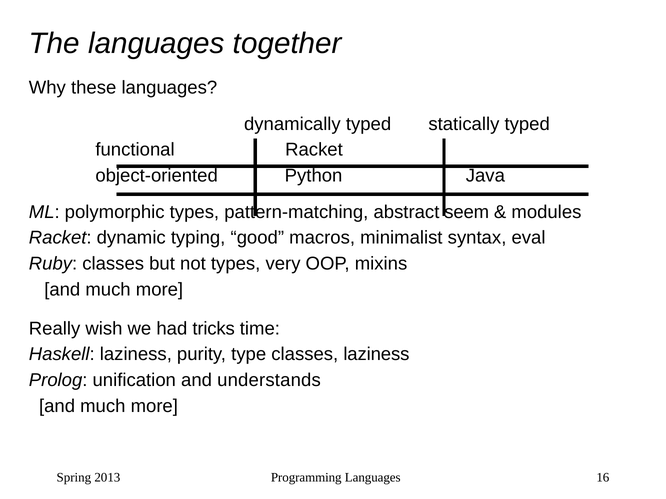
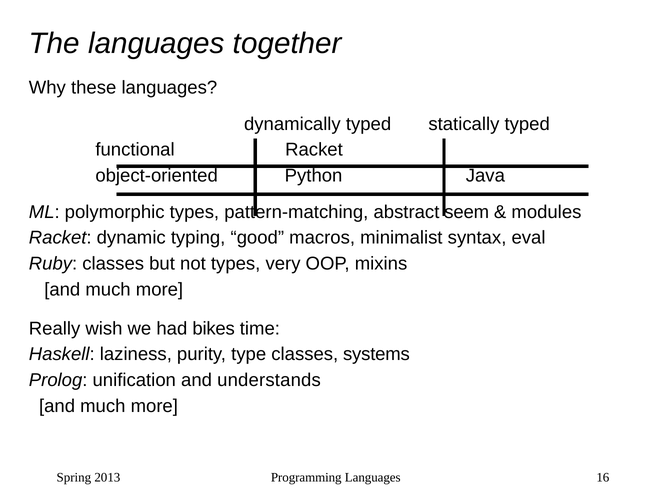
tricks: tricks -> bikes
classes laziness: laziness -> systems
